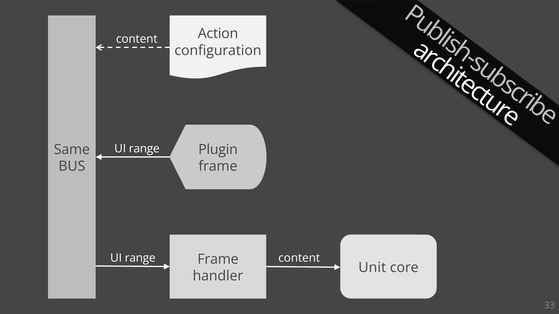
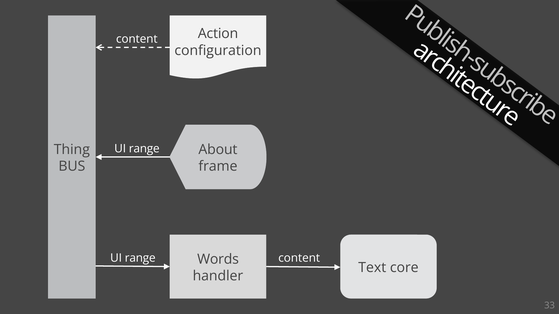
Plugin: Plugin -> About
Same: Same -> Thing
Frame at (218, 260): Frame -> Words
Unit: Unit -> Text
